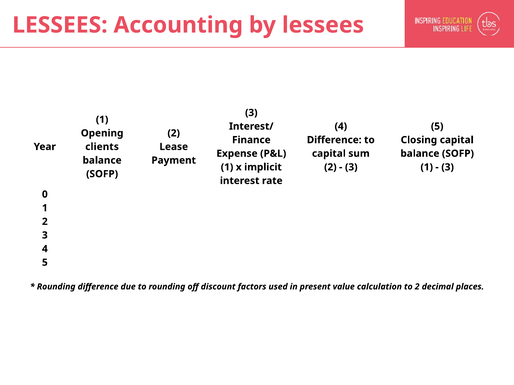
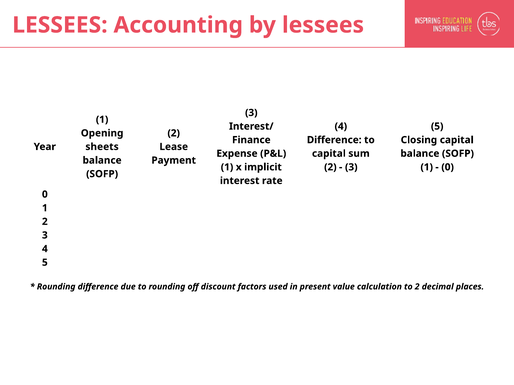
clients: clients -> sheets
3 at (448, 167): 3 -> 0
